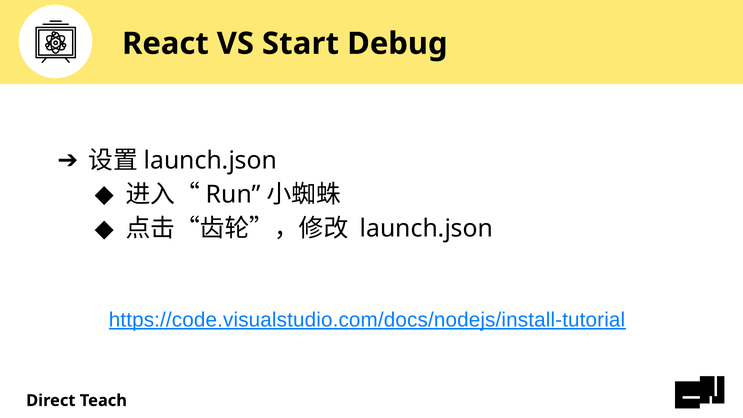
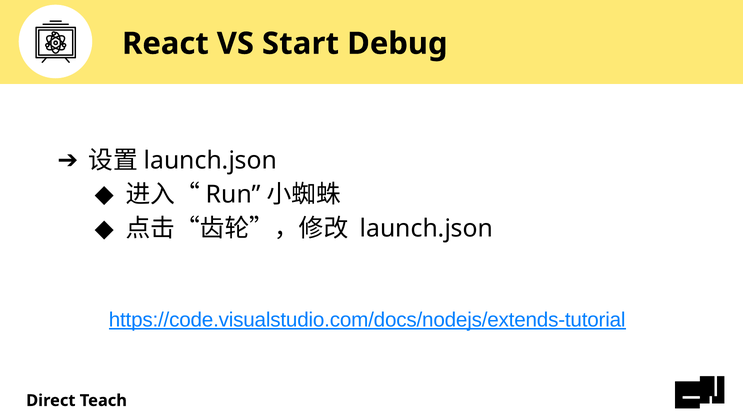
https://code.visualstudio.com/docs/nodejs/install-tutorial: https://code.visualstudio.com/docs/nodejs/install-tutorial -> https://code.visualstudio.com/docs/nodejs/extends-tutorial
